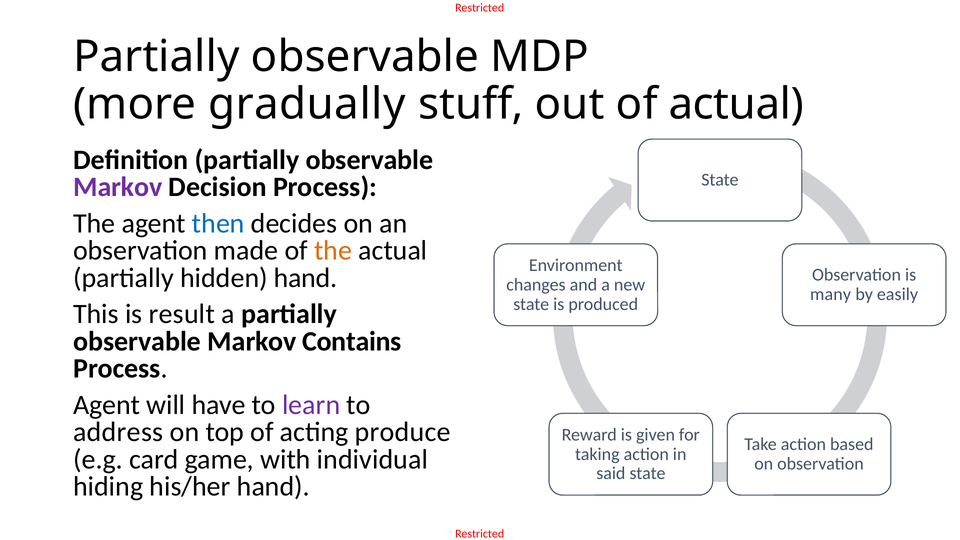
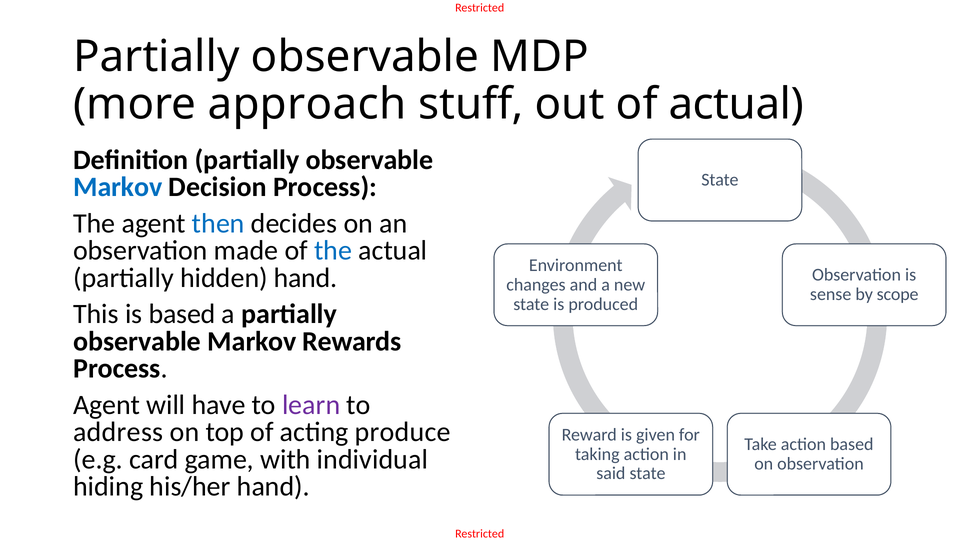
gradually: gradually -> approach
Markov at (118, 187) colour: purple -> blue
the at (333, 251) colour: orange -> blue
many: many -> sense
easily: easily -> scope
is result: result -> based
Contains: Contains -> Rewards
